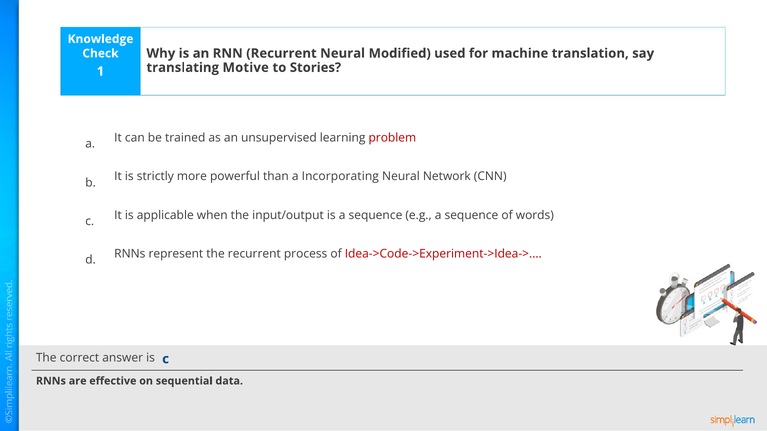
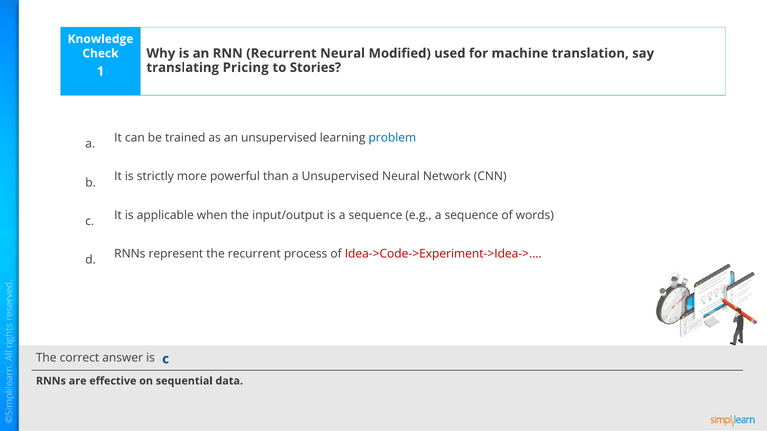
Motive: Motive -> Pricing
problem colour: red -> blue
a Incorporating: Incorporating -> Unsupervised
